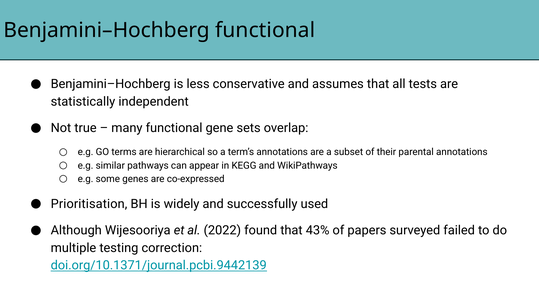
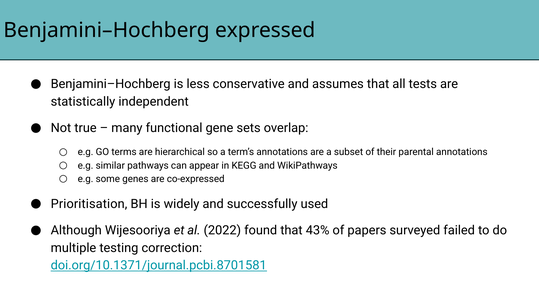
Benjamini–Hochberg functional: functional -> expressed
doi.org/10.1371/journal.pcbi.9442139: doi.org/10.1371/journal.pcbi.9442139 -> doi.org/10.1371/journal.pcbi.8701581
